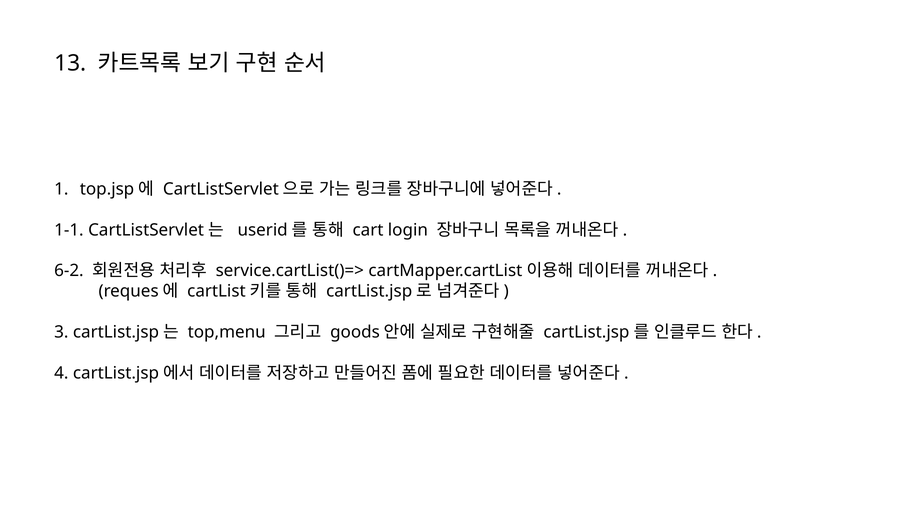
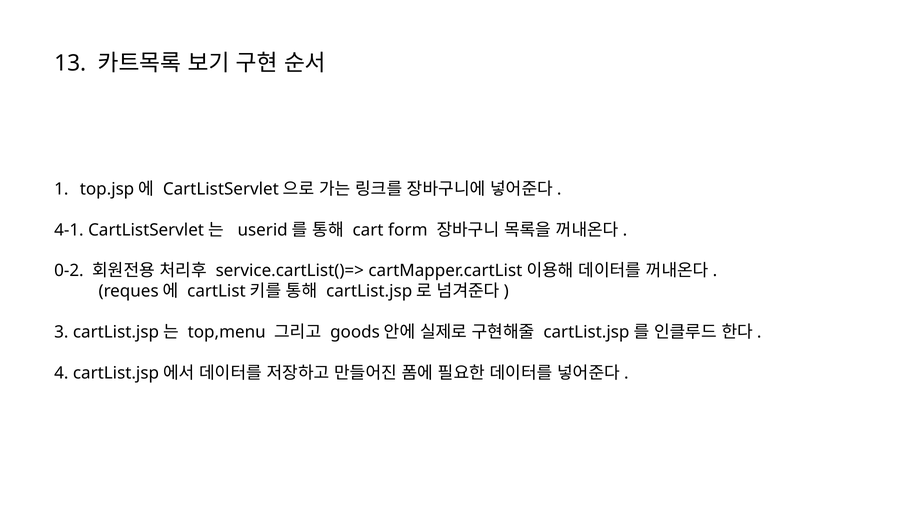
1-1: 1-1 -> 4-1
login: login -> form
6-2: 6-2 -> 0-2
